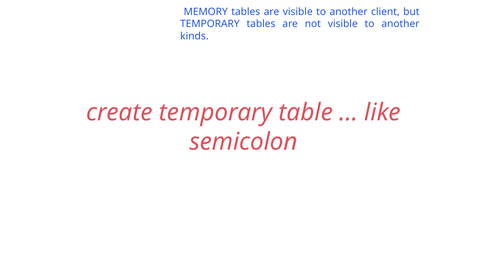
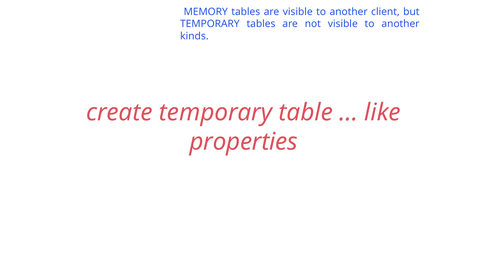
semicolon: semicolon -> properties
